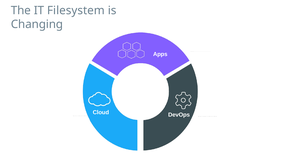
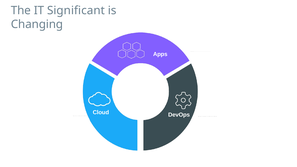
Filesystem: Filesystem -> Significant
